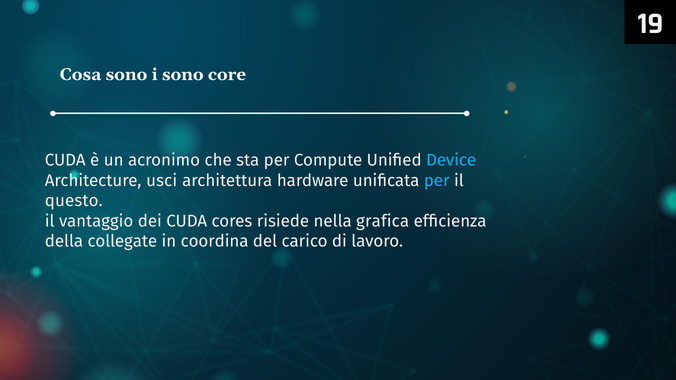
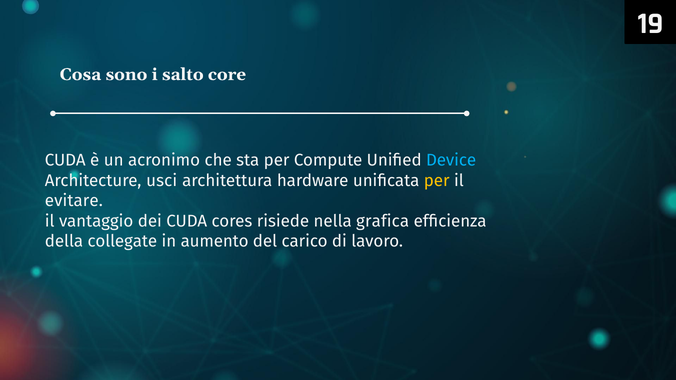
i sono: sono -> salto
per at (437, 181) colour: light blue -> yellow
questo: questo -> evitare
coordina: coordina -> aumento
